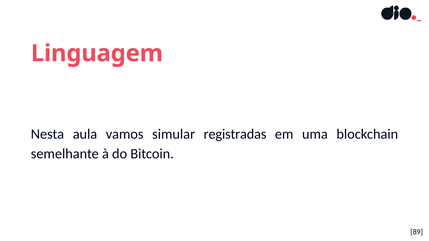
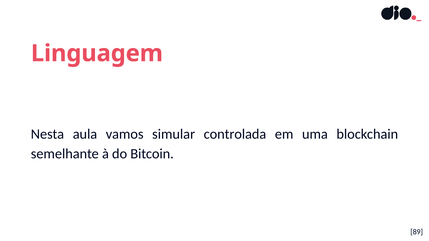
registradas: registradas -> controlada
